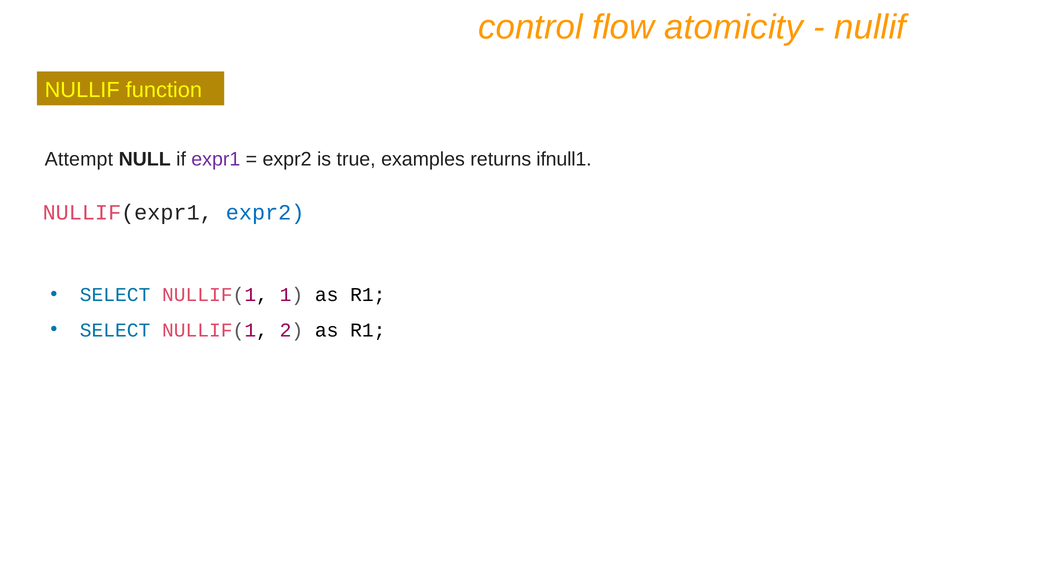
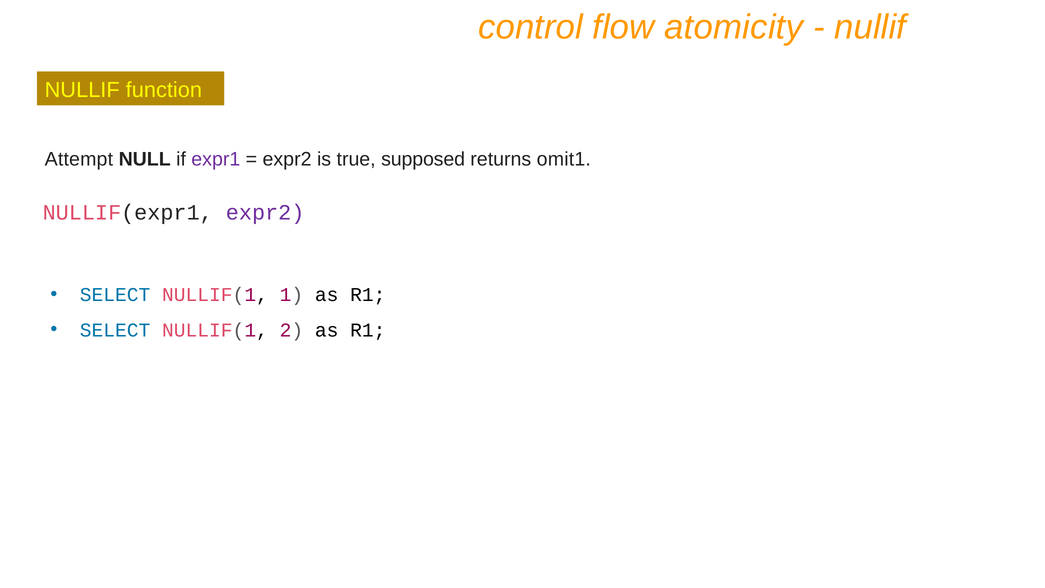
examples: examples -> supposed
ifnull1: ifnull1 -> omit1
expr2 at (265, 213) colour: blue -> purple
